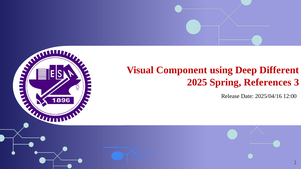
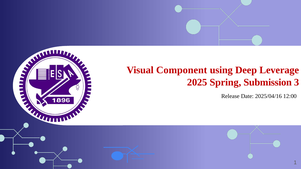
Different: Different -> Leverage
References: References -> Submission
